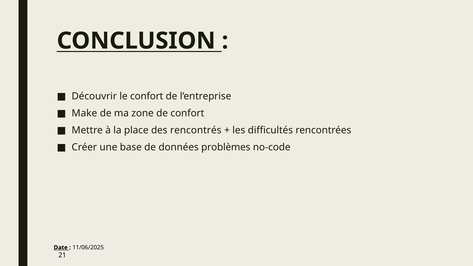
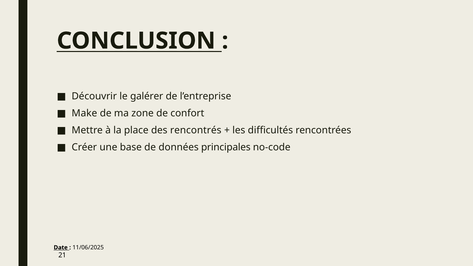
le confort: confort -> galérer
problèmes: problèmes -> principales
